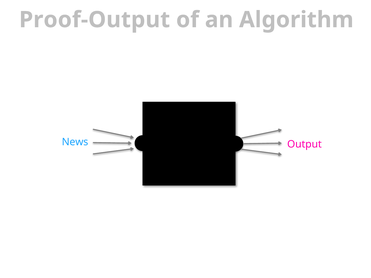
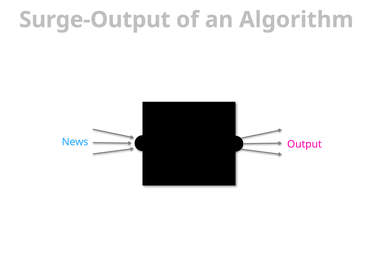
Proof-Output: Proof-Output -> Surge-Output
